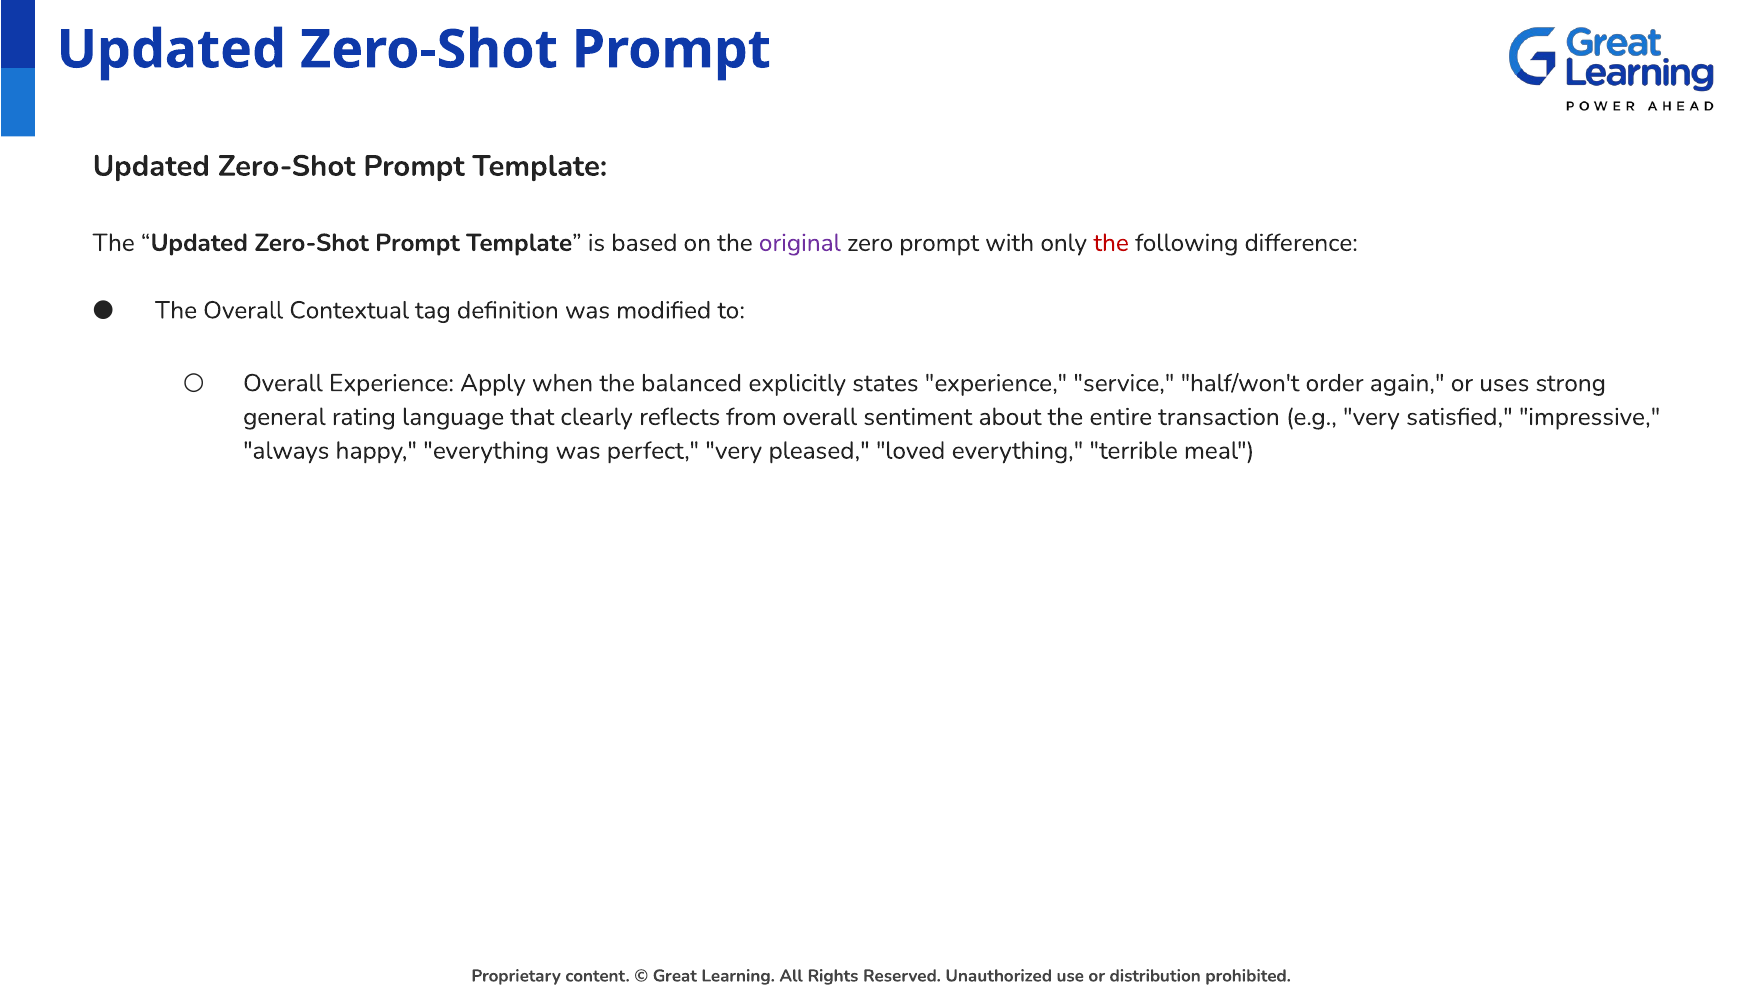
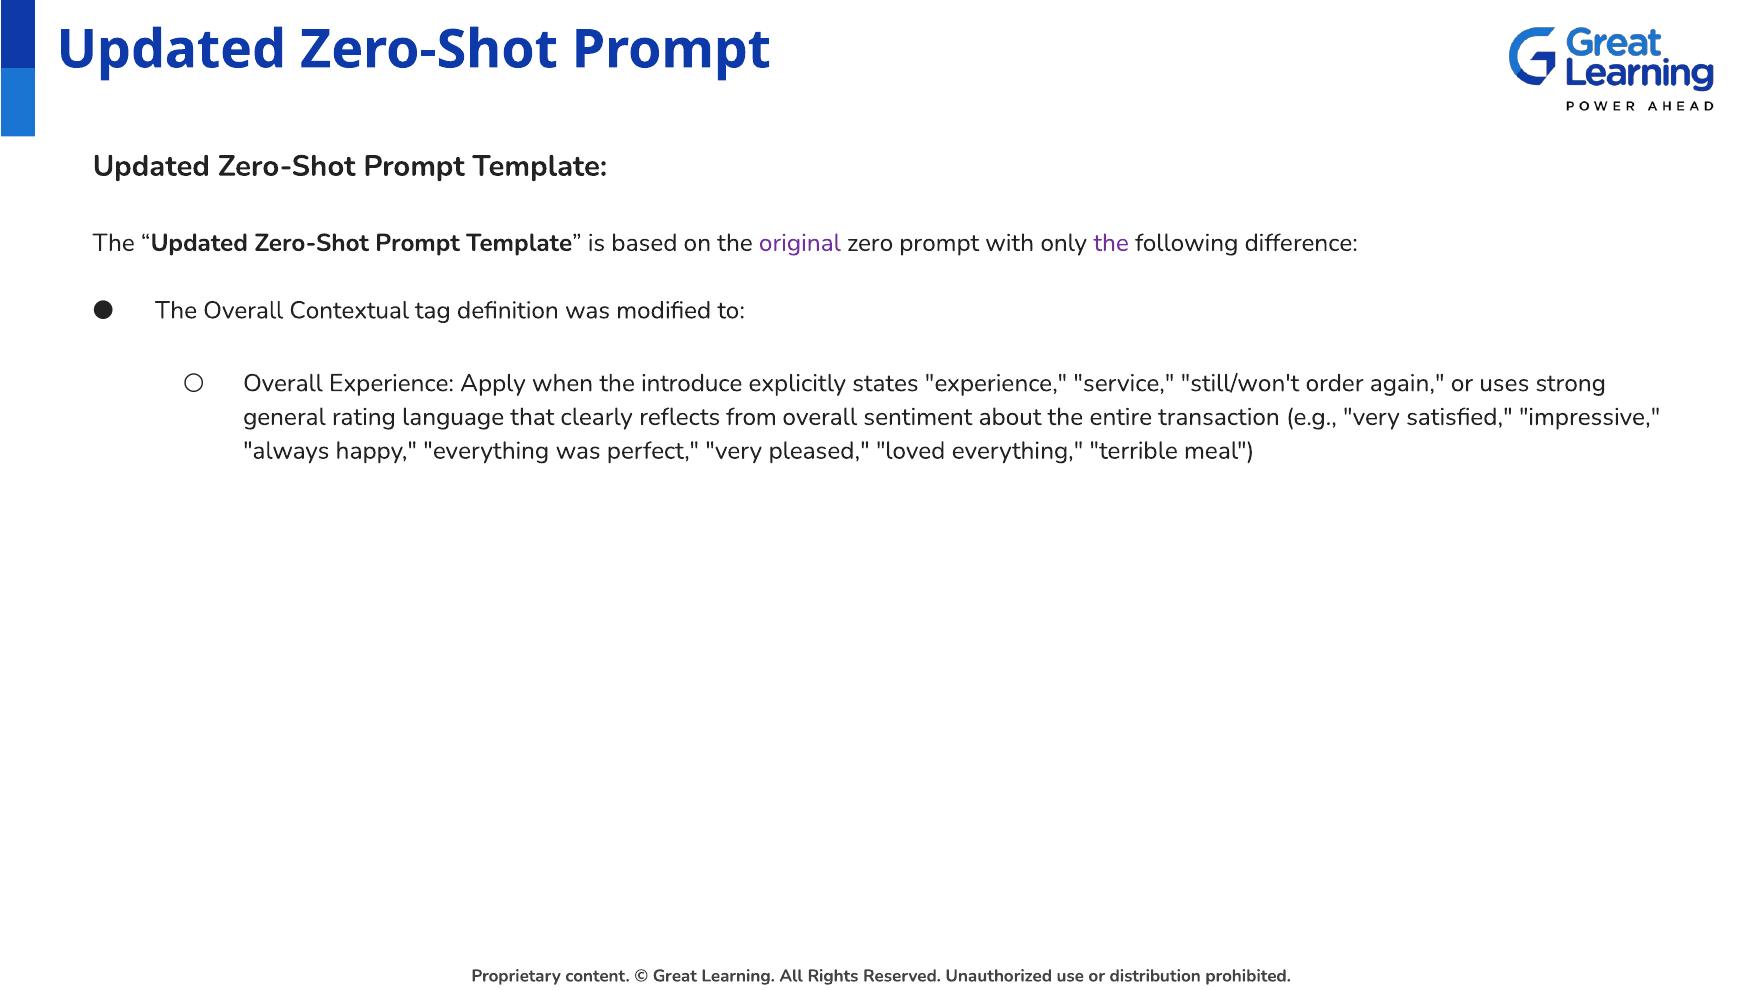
the at (1111, 243) colour: red -> purple
balanced: balanced -> introduce
half/won't: half/won't -> still/won't
